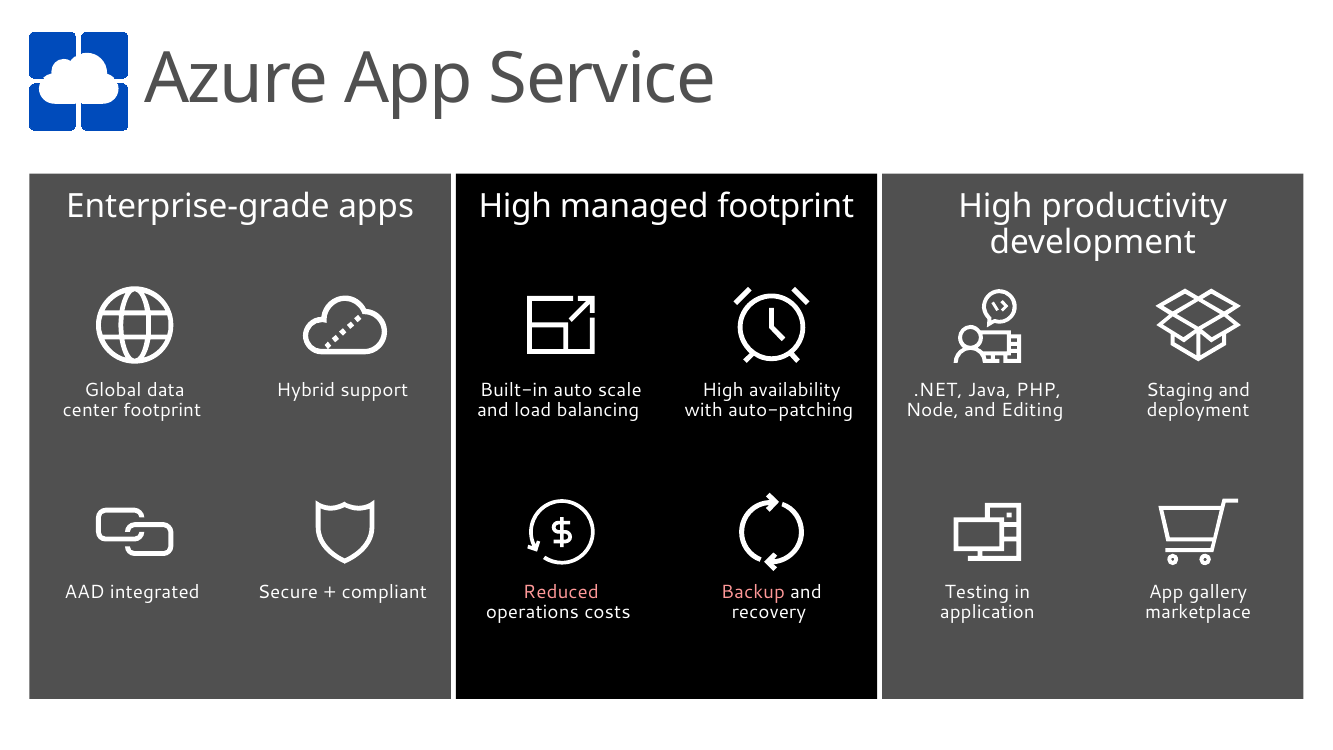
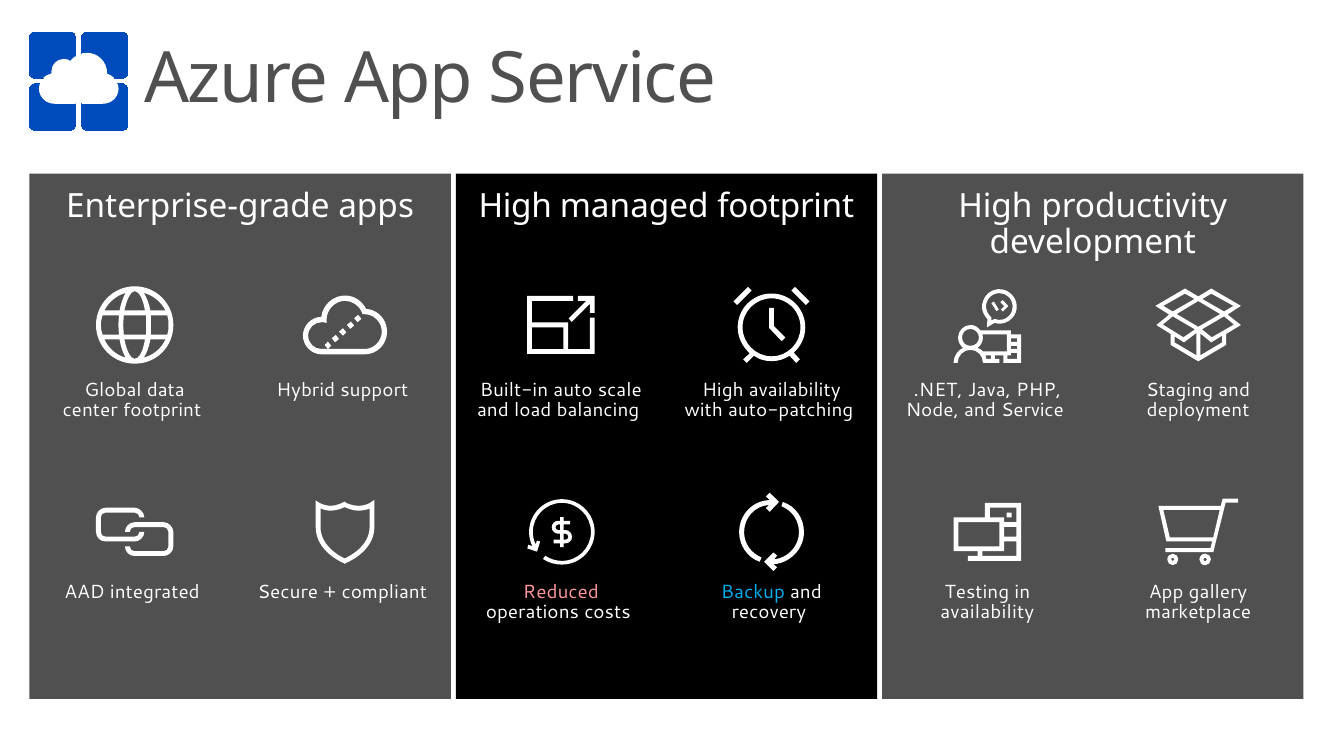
and Editing: Editing -> Service
Backup colour: pink -> light blue
application at (987, 612): application -> availability
